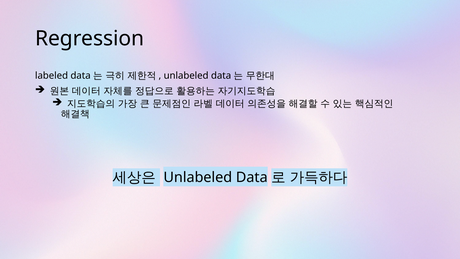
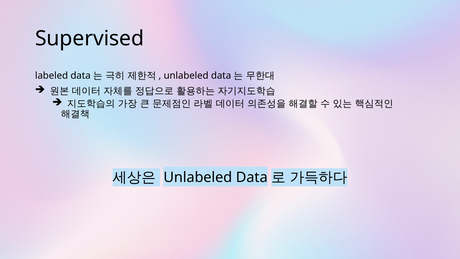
Regression: Regression -> Supervised
